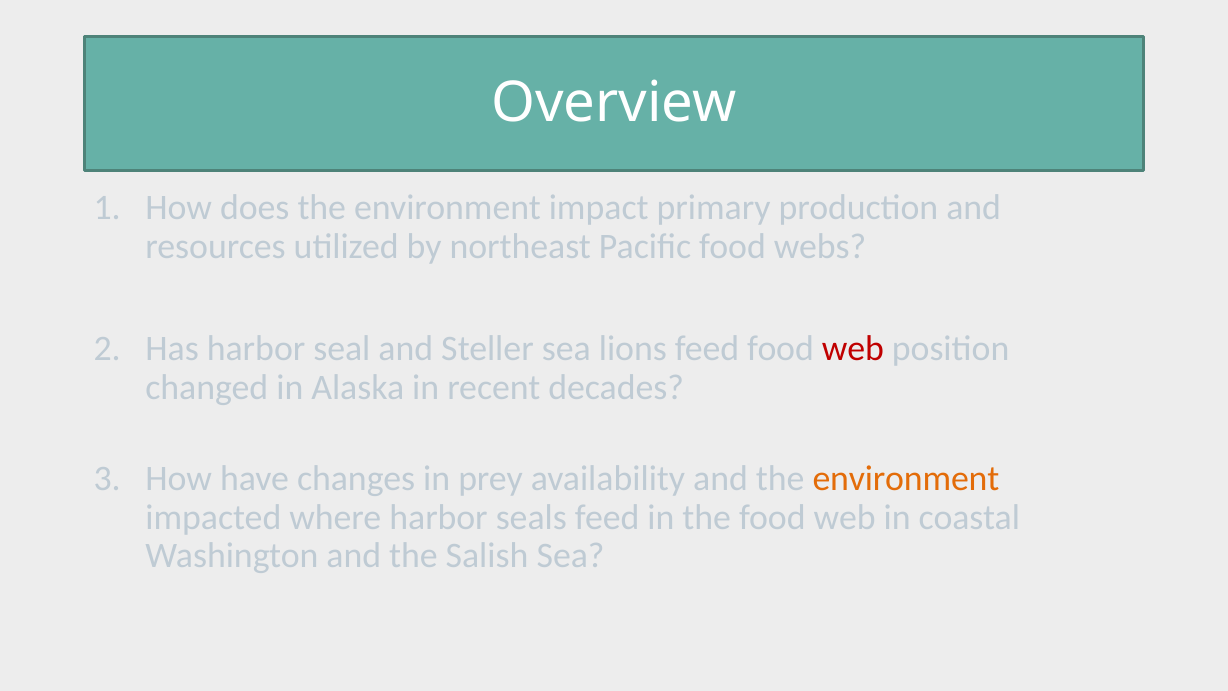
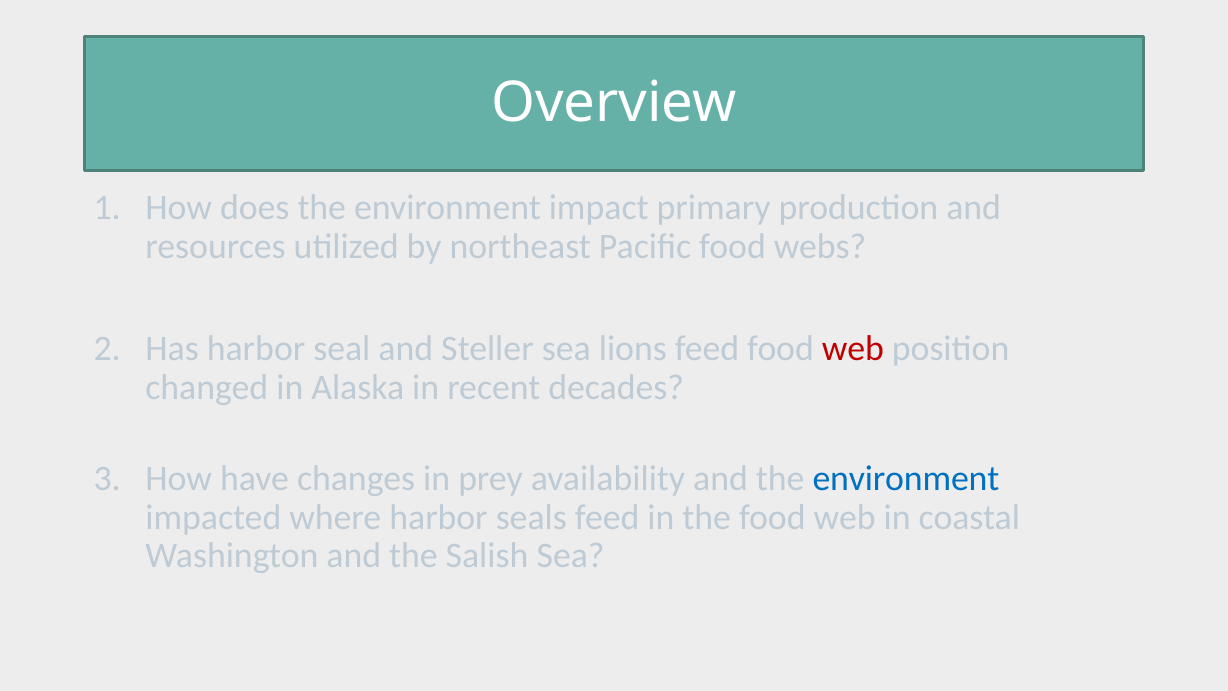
environment at (906, 479) colour: orange -> blue
